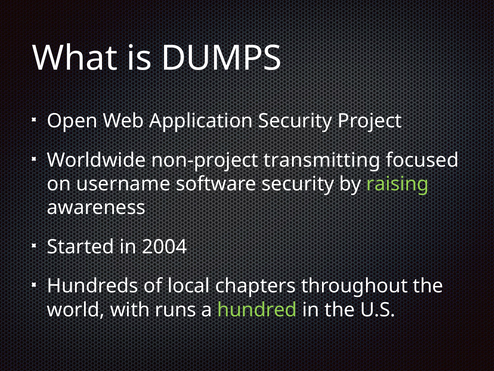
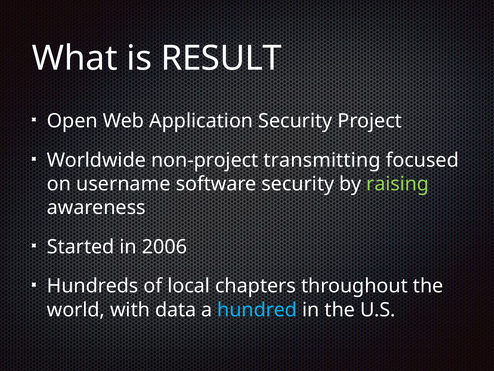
DUMPS: DUMPS -> RESULT
2004: 2004 -> 2006
runs: runs -> data
hundred colour: light green -> light blue
